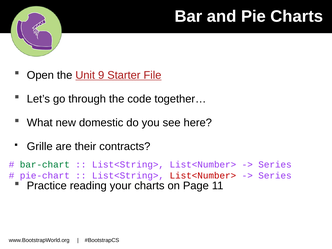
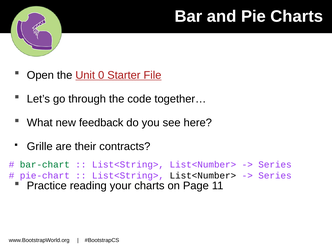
9: 9 -> 0
domestic: domestic -> feedback
List<Number> at (203, 176) colour: red -> black
